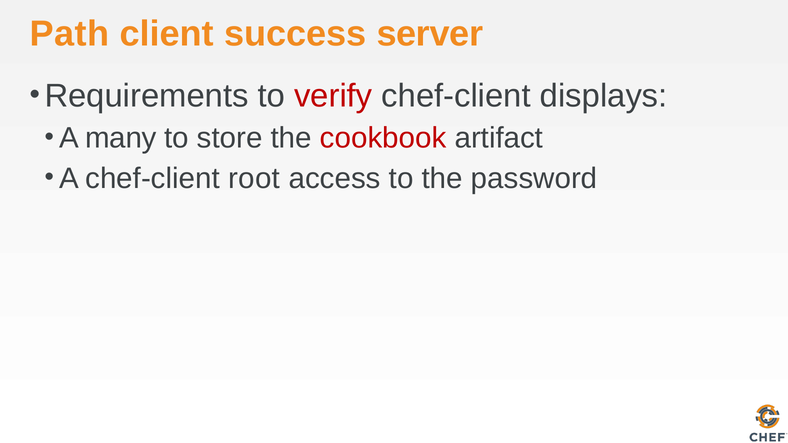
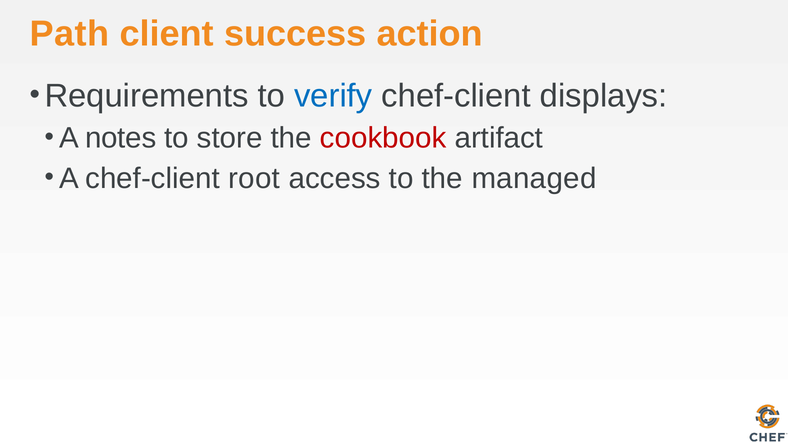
server: server -> action
verify colour: red -> blue
many: many -> notes
password: password -> managed
